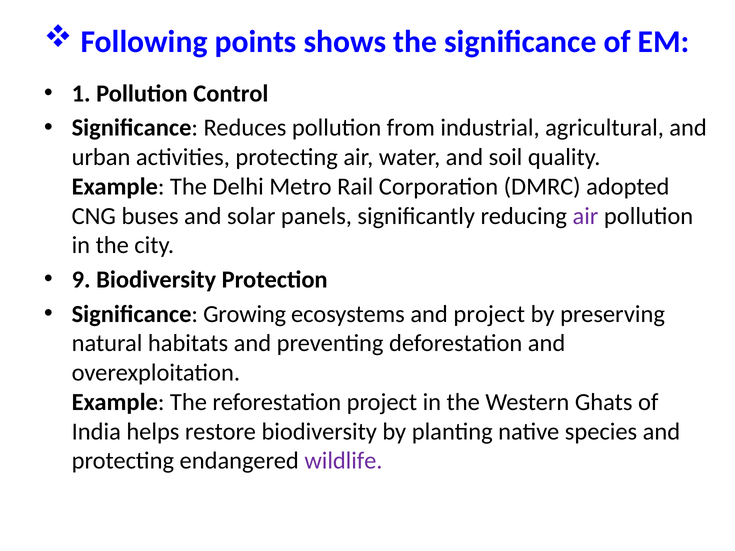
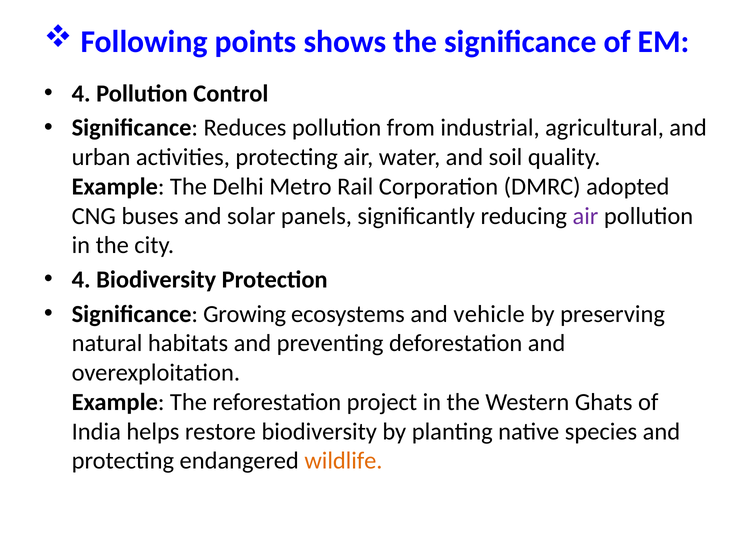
1 at (81, 94): 1 -> 4
9 at (81, 280): 9 -> 4
and project: project -> vehicle
wildlife colour: purple -> orange
